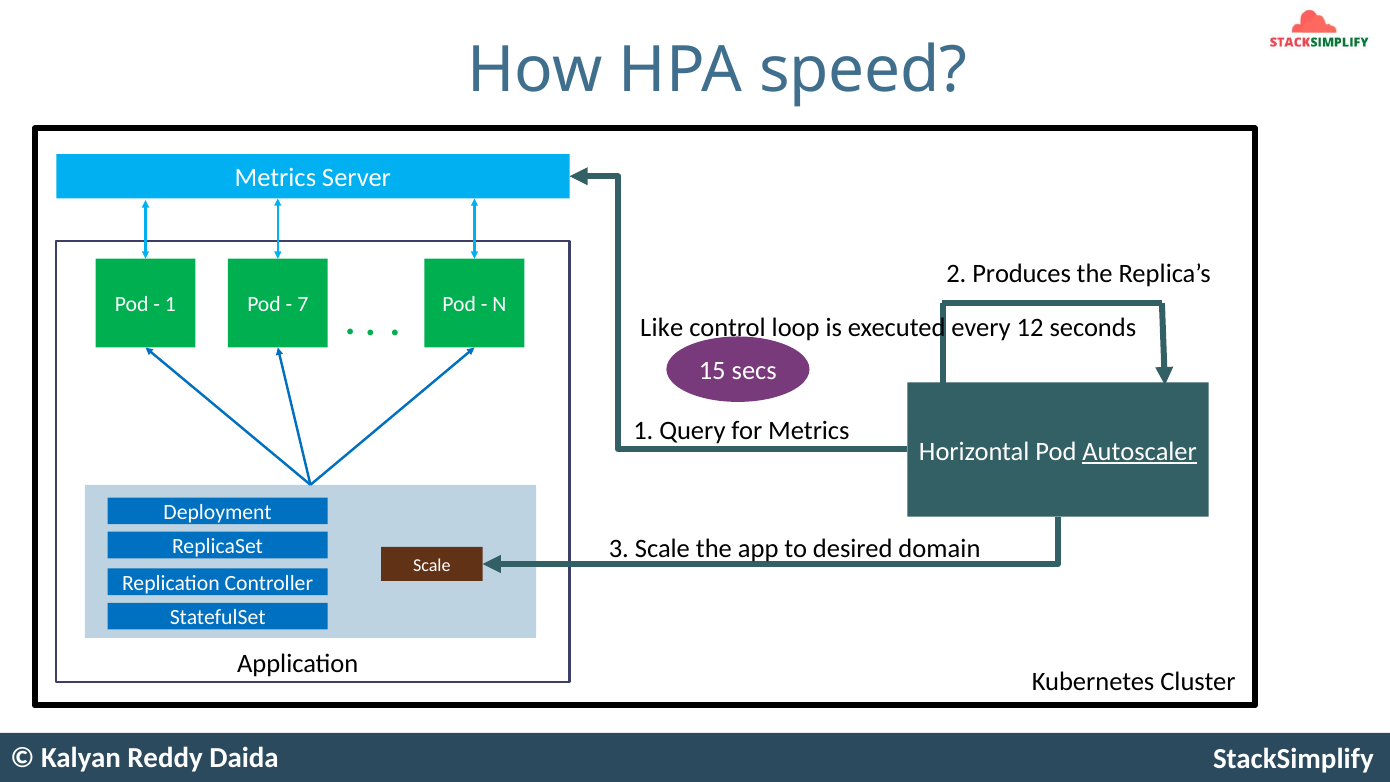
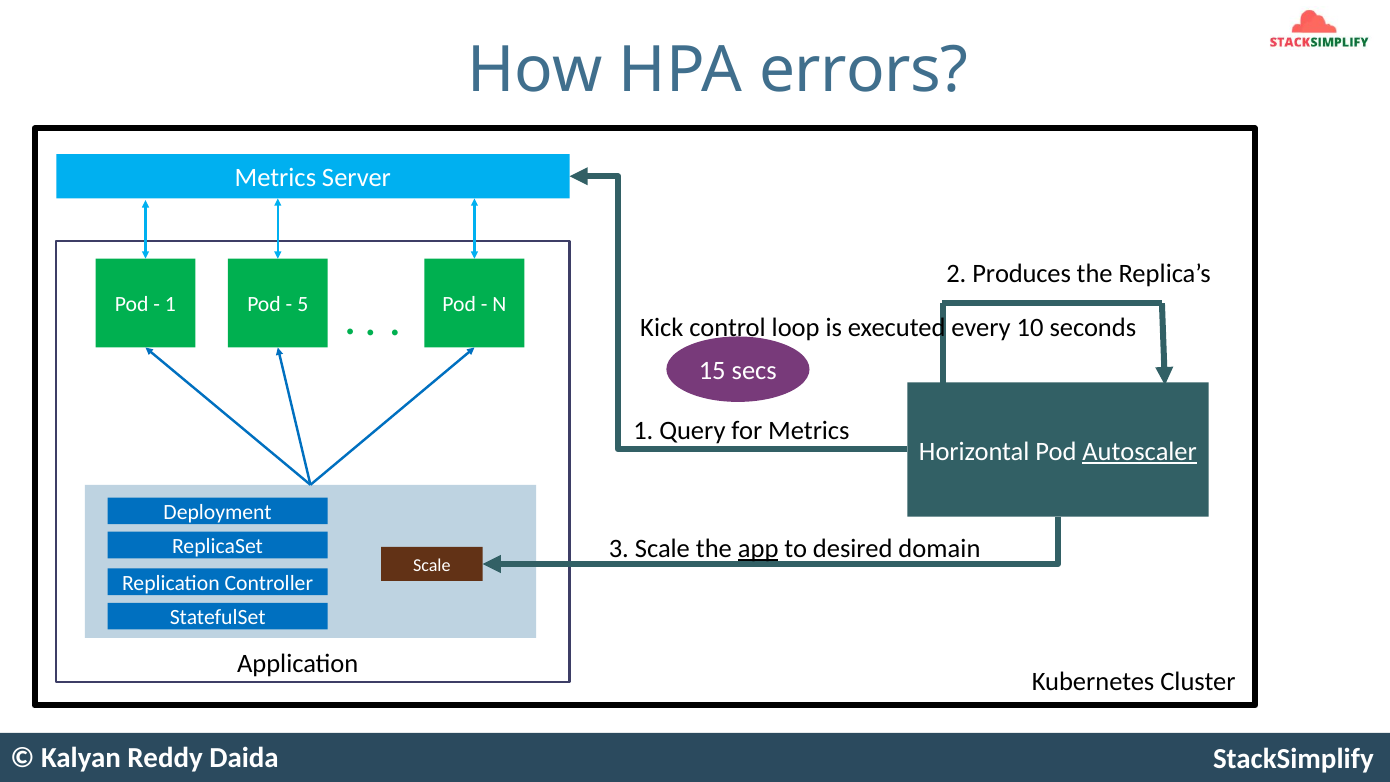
speed: speed -> errors
7: 7 -> 5
Like: Like -> Kick
12: 12 -> 10
app underline: none -> present
